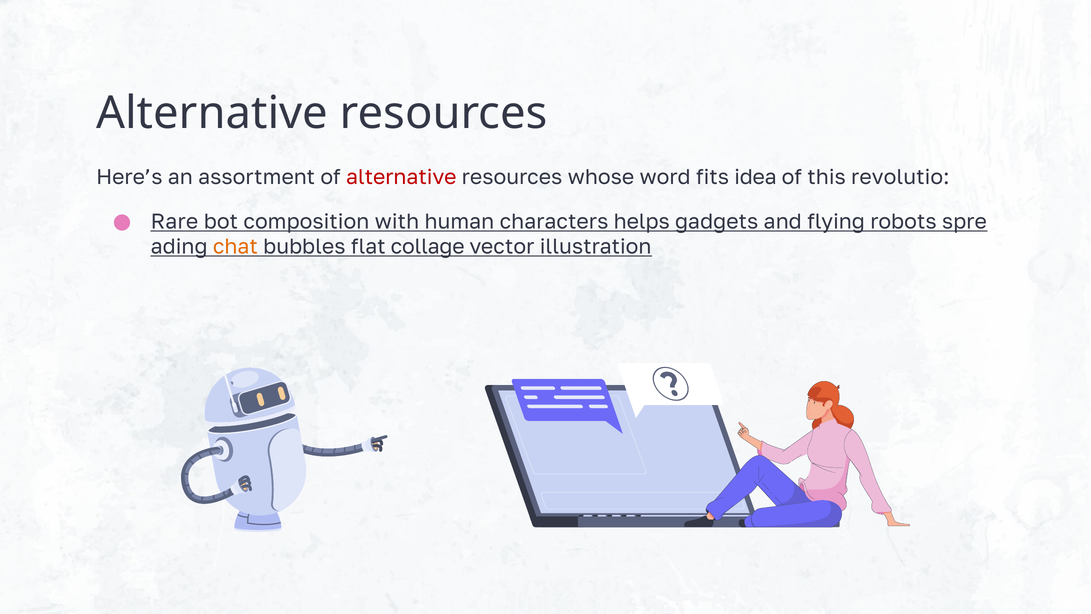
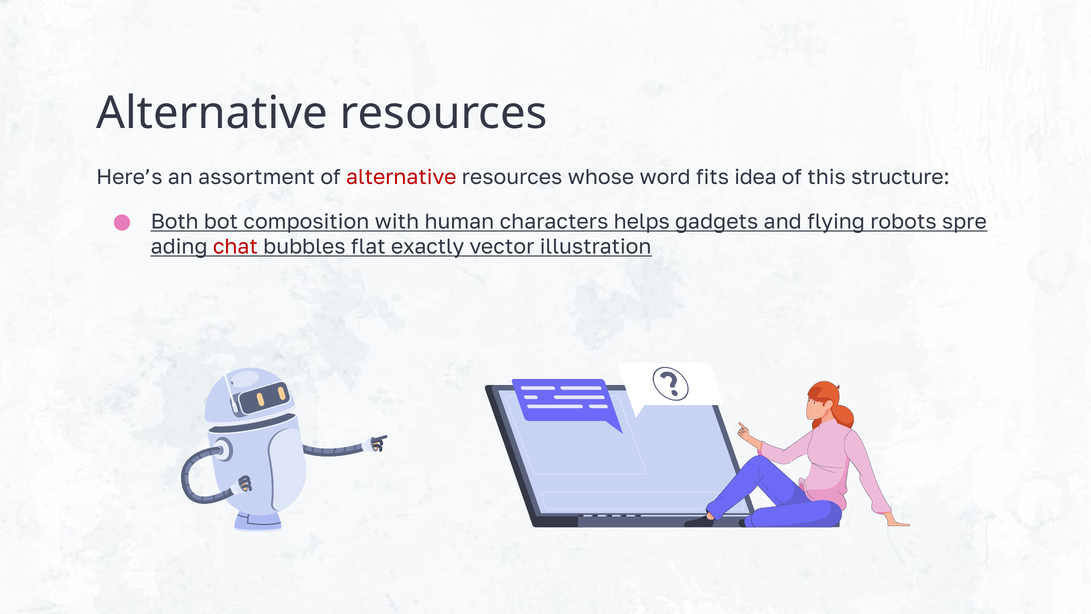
revolutio: revolutio -> structure
Rare: Rare -> Both
chat colour: orange -> red
collage: collage -> exactly
